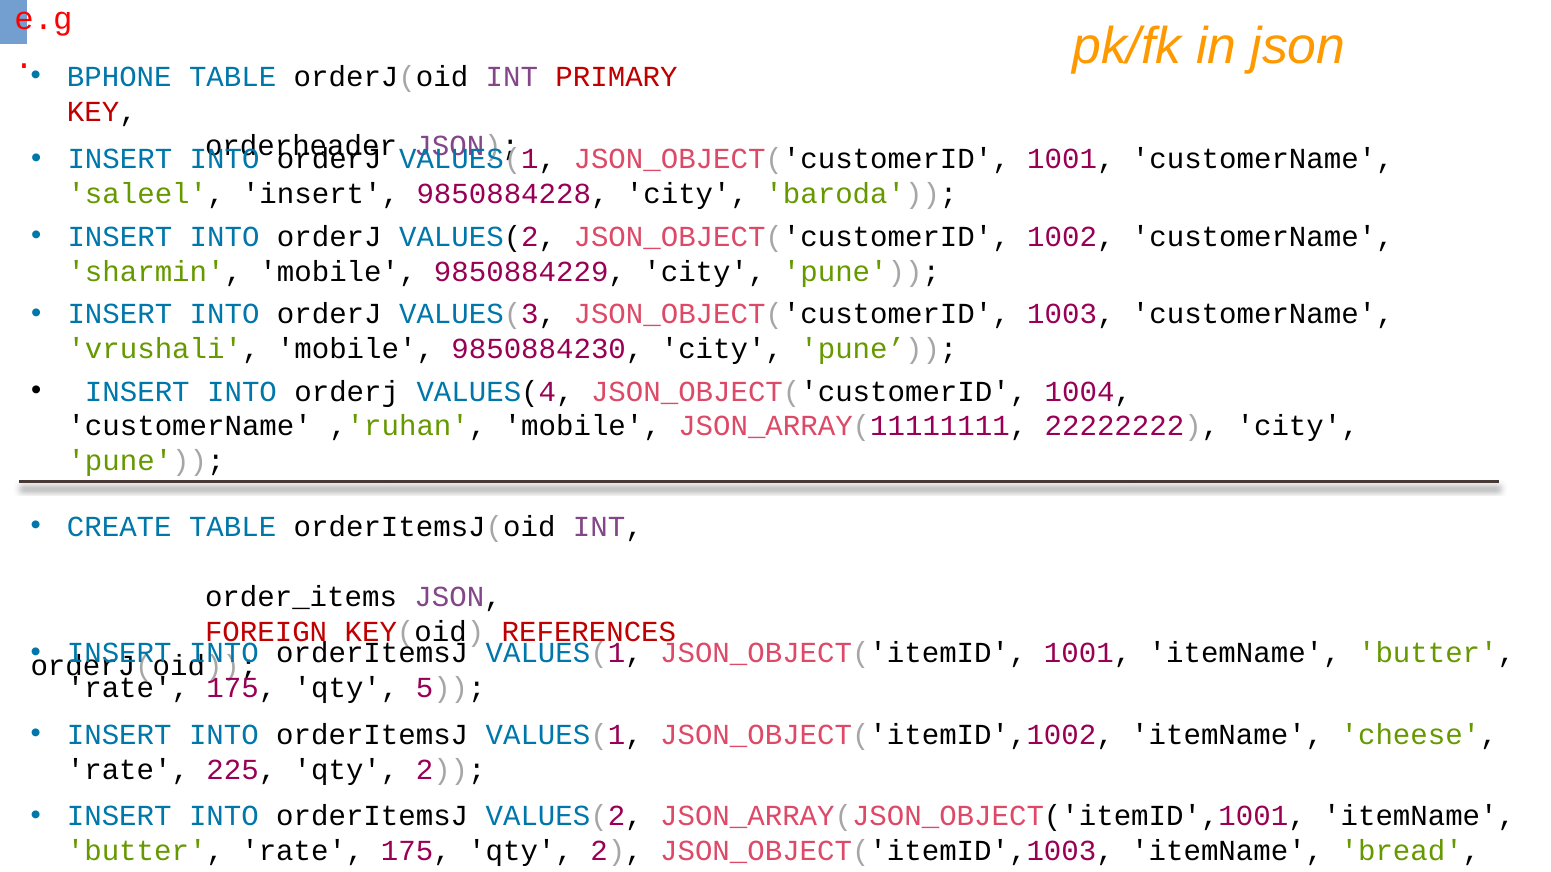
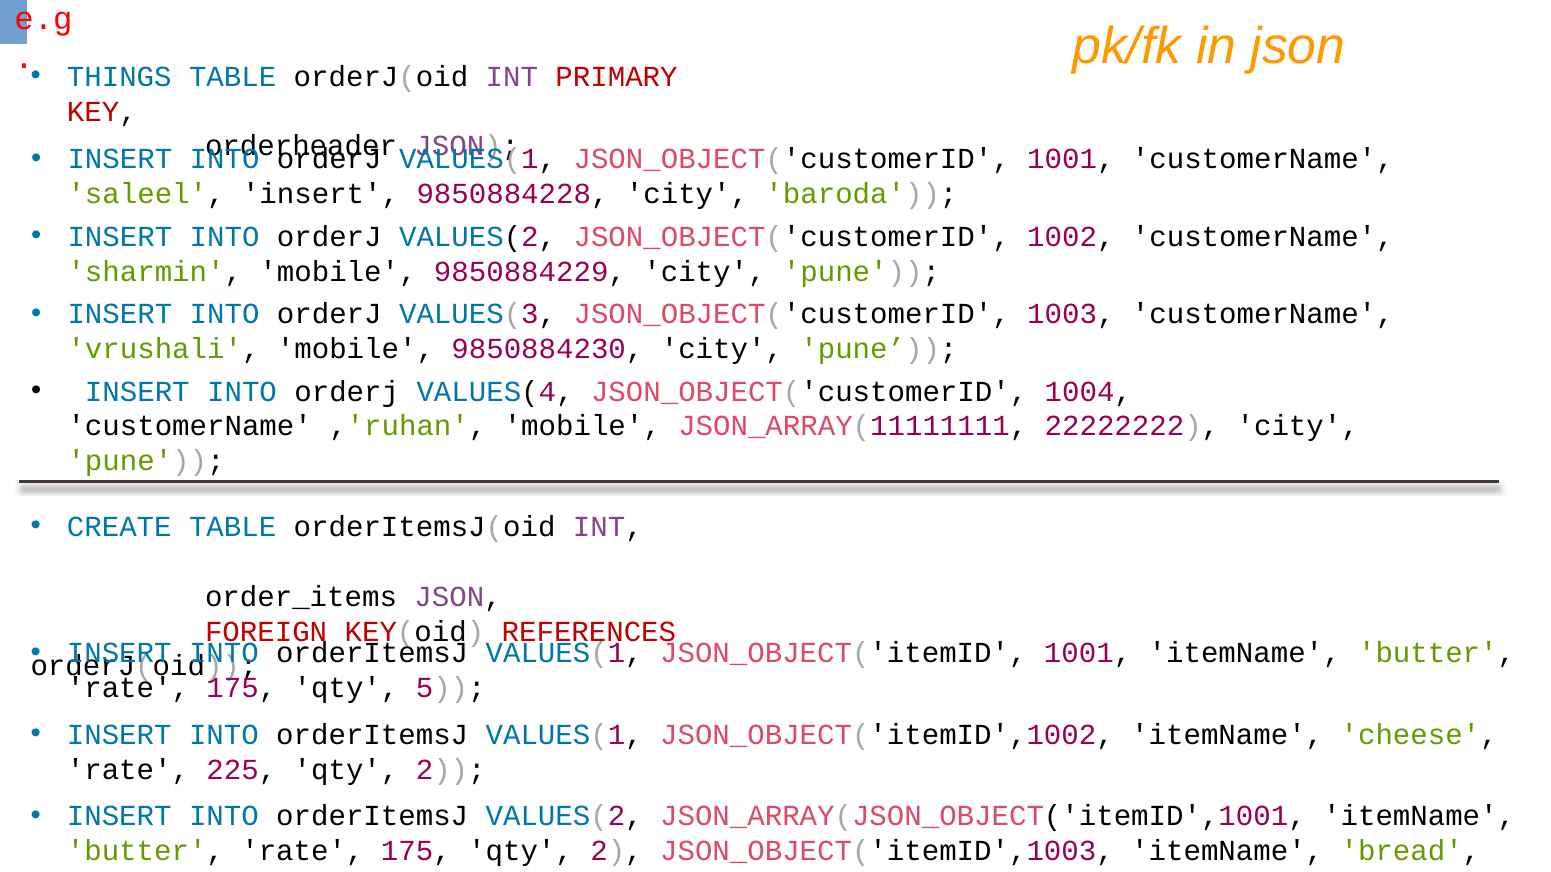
BPHONE: BPHONE -> THINGS
